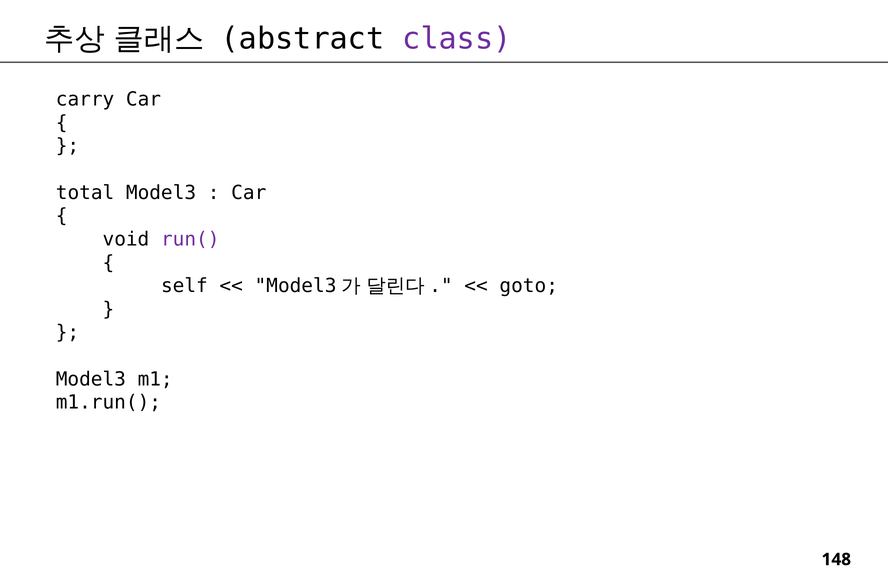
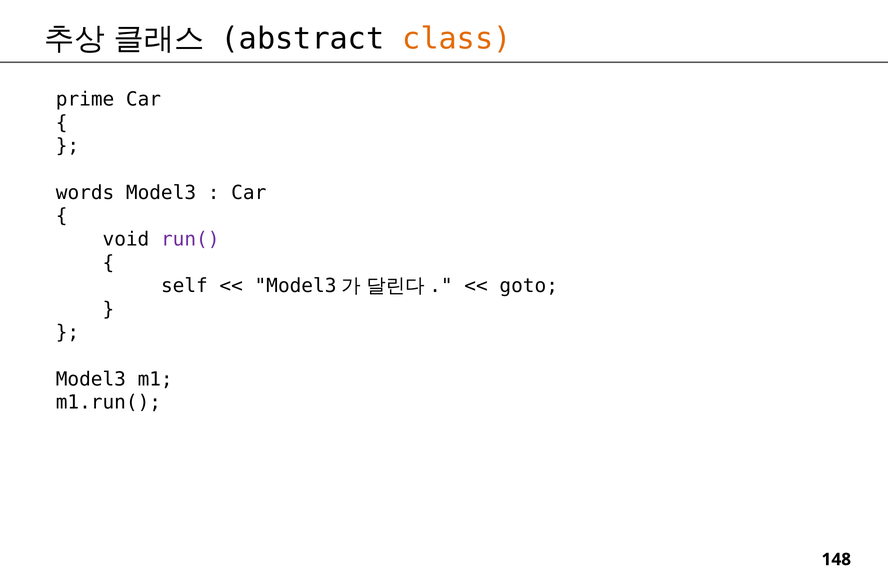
class colour: purple -> orange
carry: carry -> prime
total: total -> words
